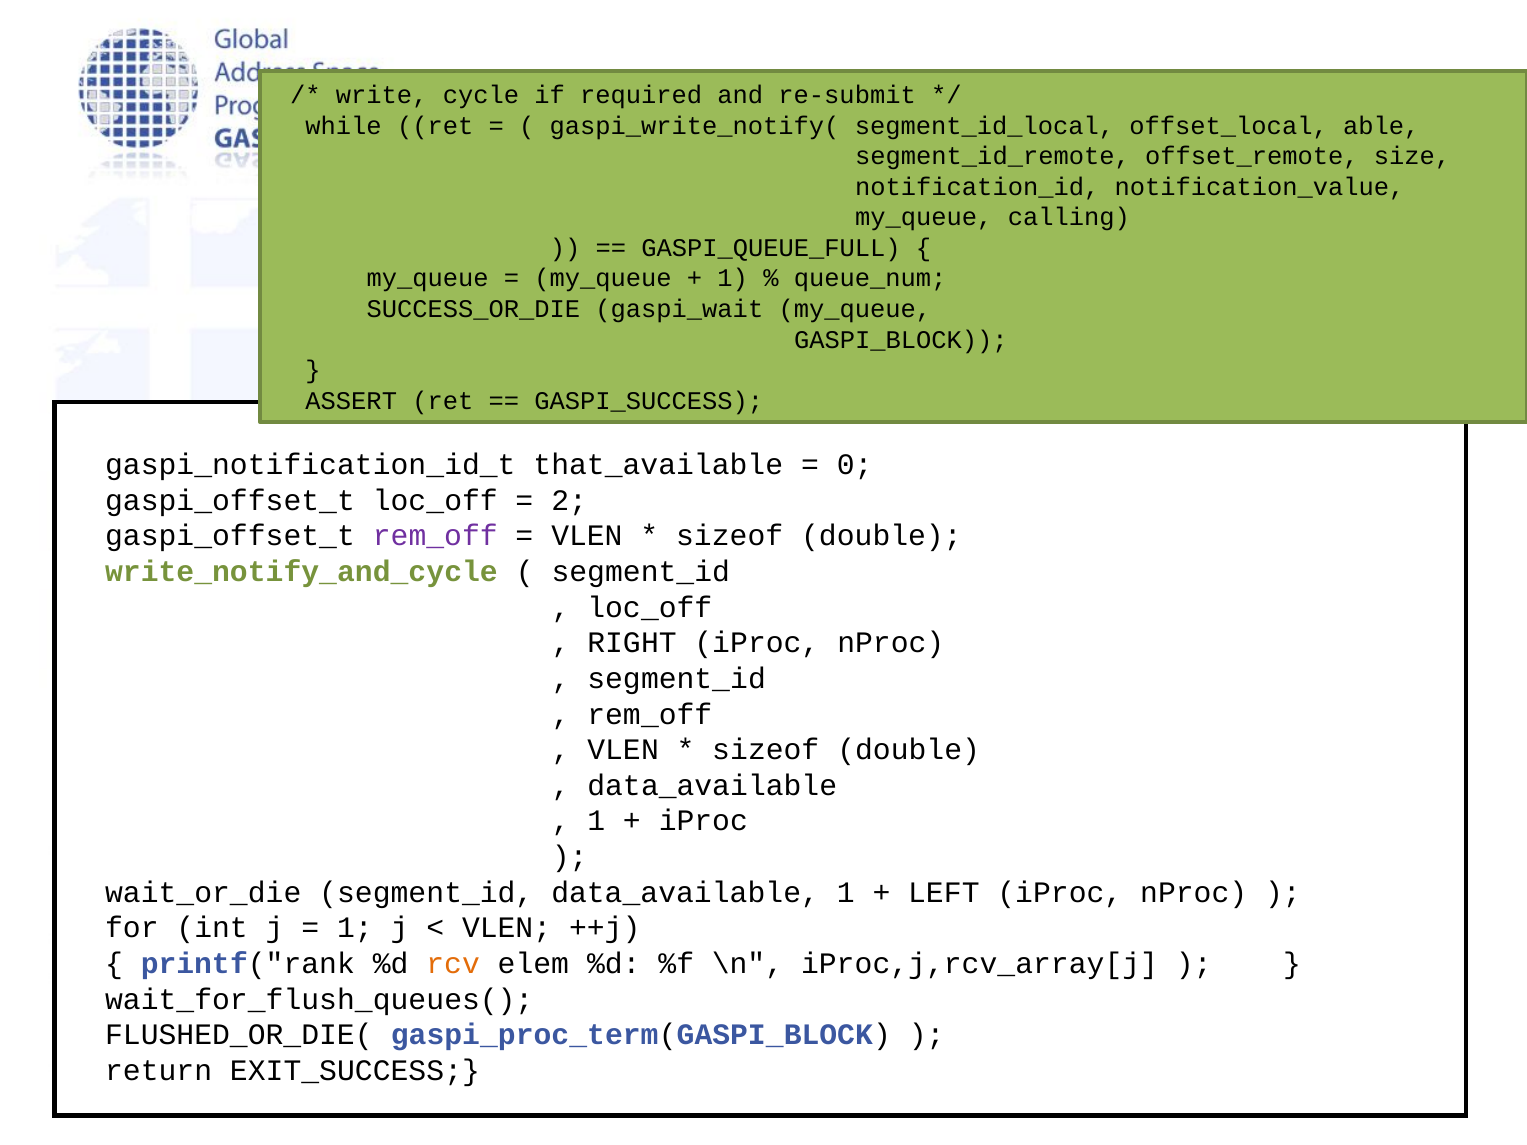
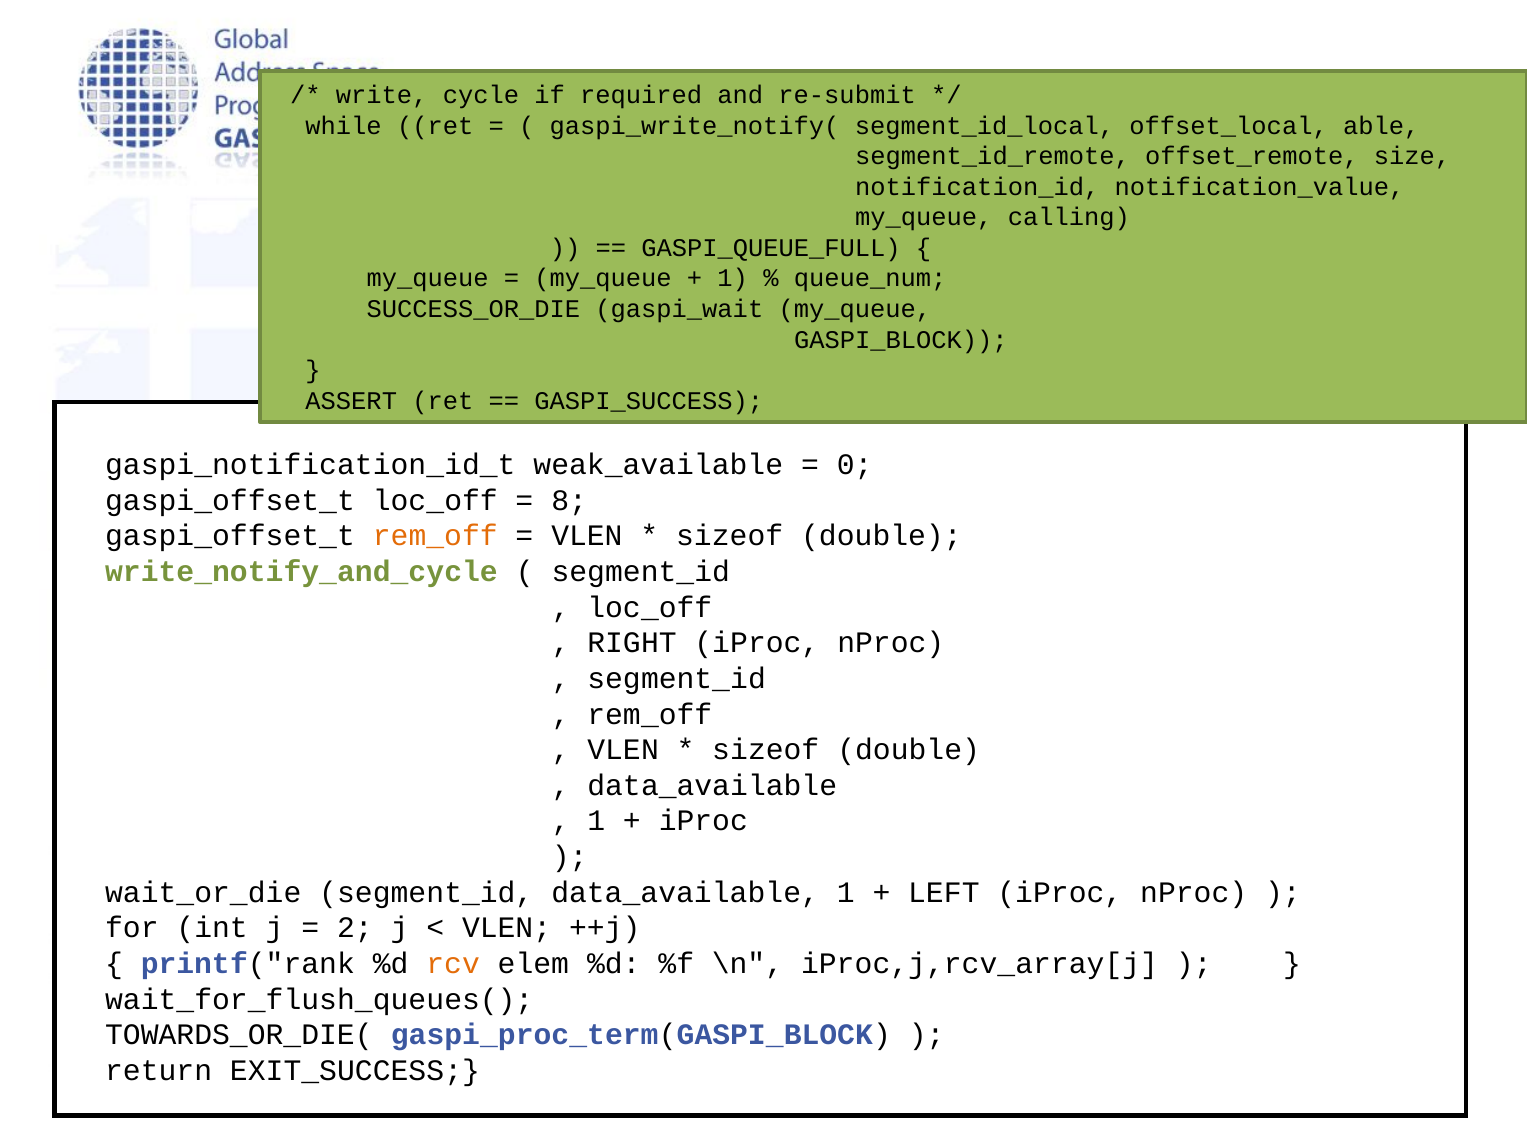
that_available: that_available -> weak_available
2: 2 -> 8
rem_off at (435, 536) colour: purple -> orange
1 at (355, 928): 1 -> 2
FLUSHED_OR_DIE(: FLUSHED_OR_DIE( -> TOWARDS_OR_DIE(
